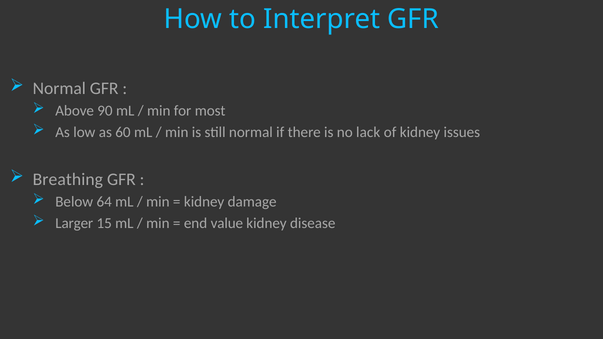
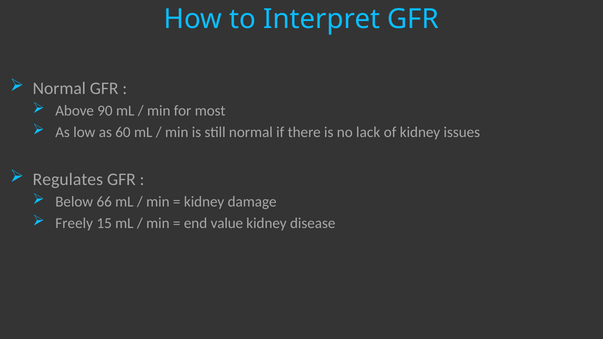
Breathing: Breathing -> Regulates
64: 64 -> 66
Larger: Larger -> Freely
